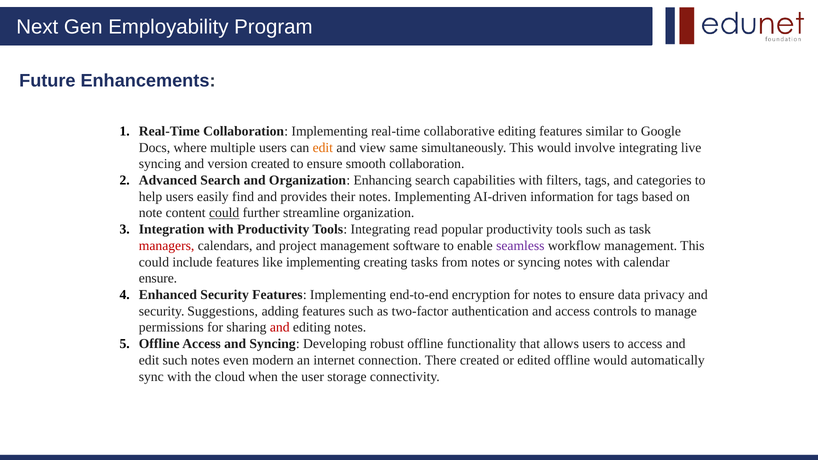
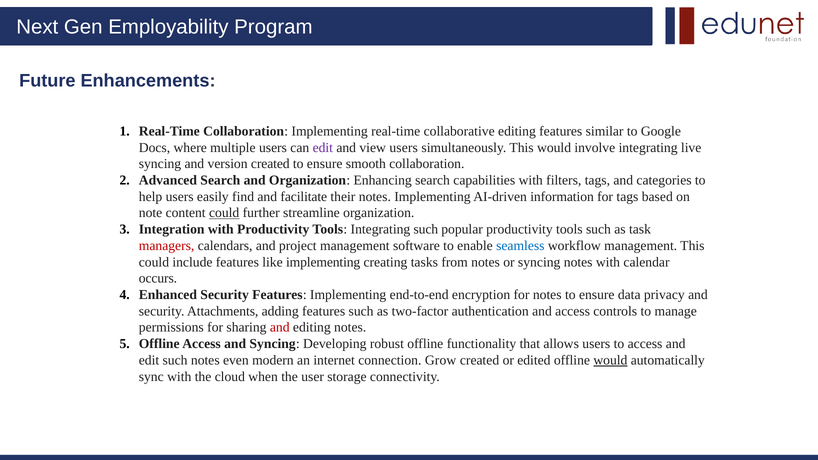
edit at (323, 148) colour: orange -> purple
view same: same -> users
provides: provides -> facilitate
Integrating read: read -> such
seamless colour: purple -> blue
ensure at (158, 278): ensure -> occurs
Suggestions: Suggestions -> Attachments
There: There -> Grow
would at (610, 360) underline: none -> present
